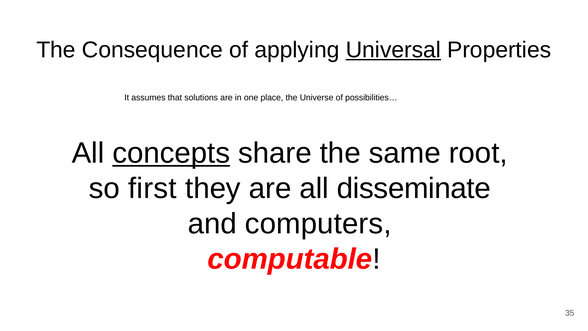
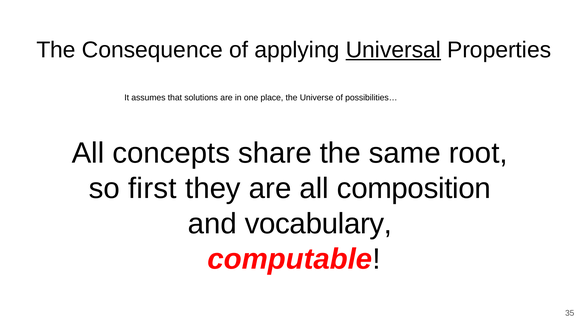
concepts underline: present -> none
disseminate: disseminate -> composition
computers: computers -> vocabulary
